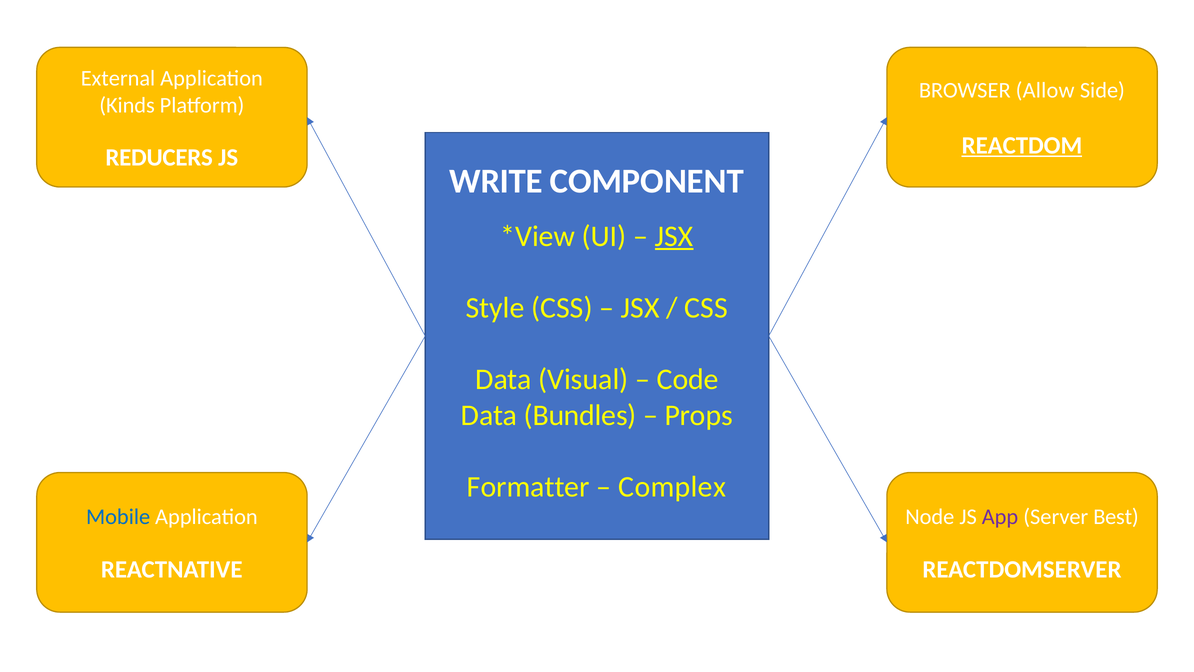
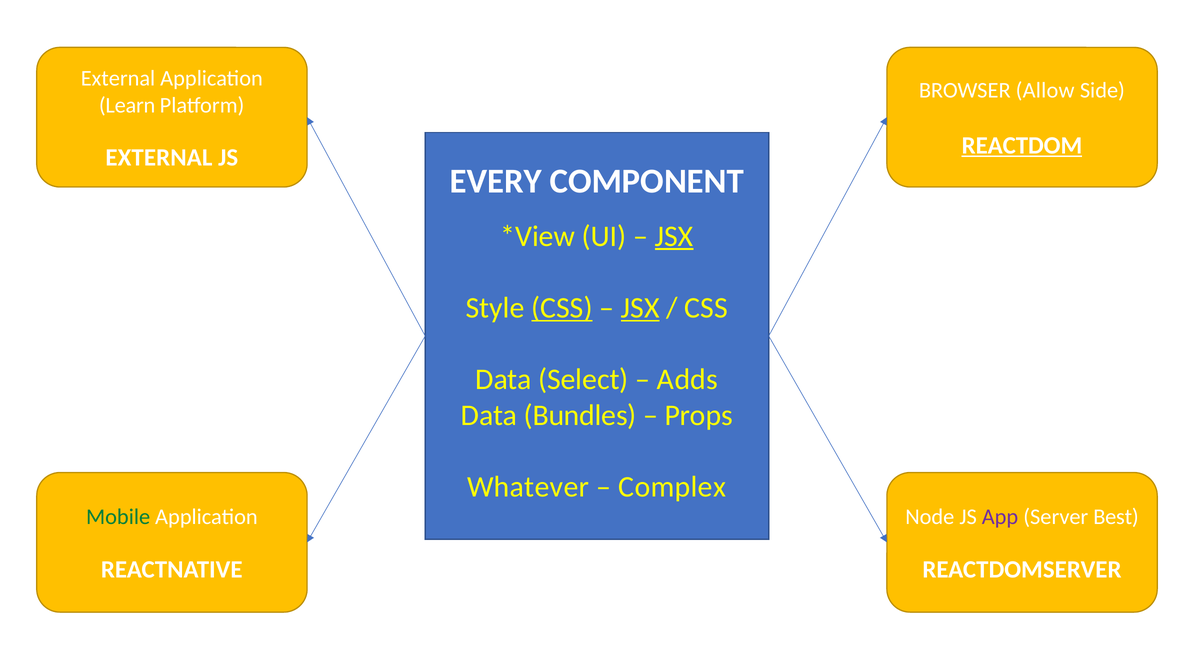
Kinds: Kinds -> Learn
REDUCERS at (159, 158): REDUCERS -> EXTERNAL
WRITE: WRITE -> EVERY
CSS at (562, 308) underline: none -> present
JSX at (640, 308) underline: none -> present
Visual: Visual -> Select
Code: Code -> Adds
Formatter: Formatter -> Whatever
Mobile colour: blue -> green
